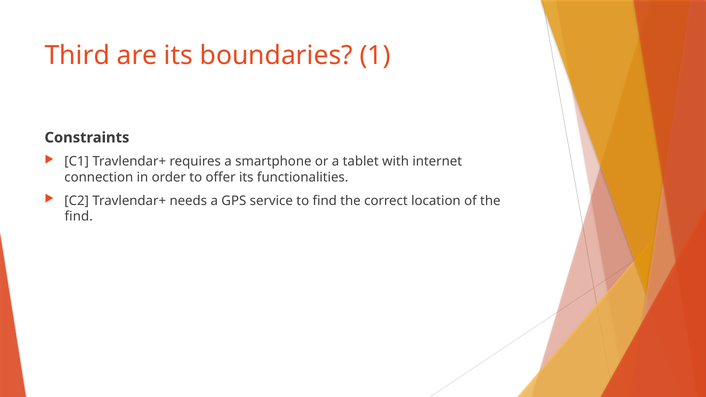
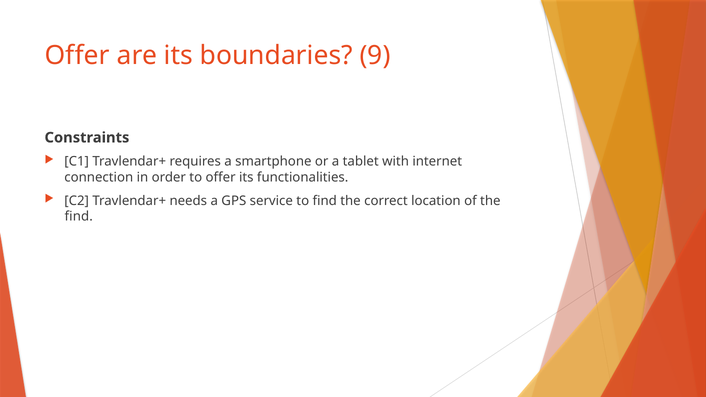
Third at (77, 56): Third -> Offer
1: 1 -> 9
